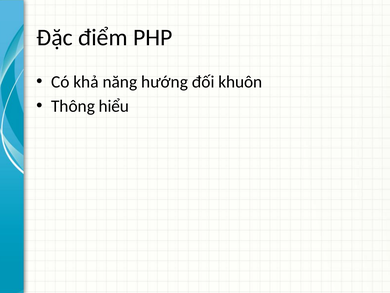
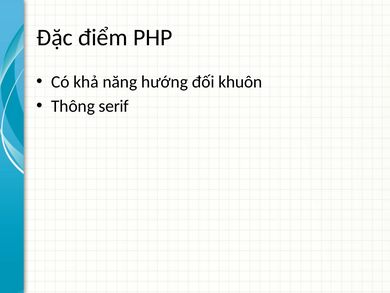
hiểu: hiểu -> serif
